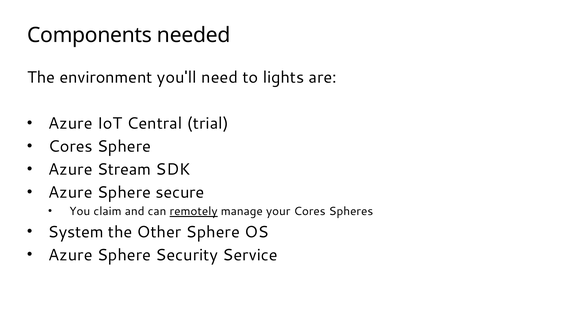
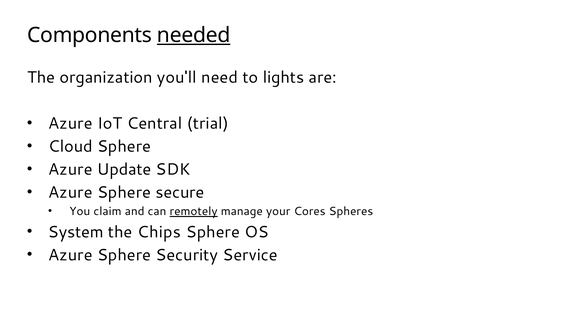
needed underline: none -> present
environment: environment -> organization
Cores at (70, 147): Cores -> Cloud
Stream: Stream -> Update
Other: Other -> Chips
